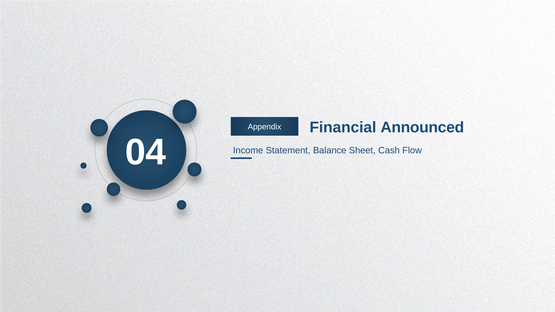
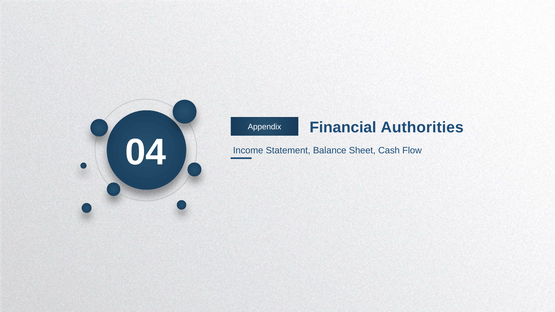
Announced: Announced -> Authorities
